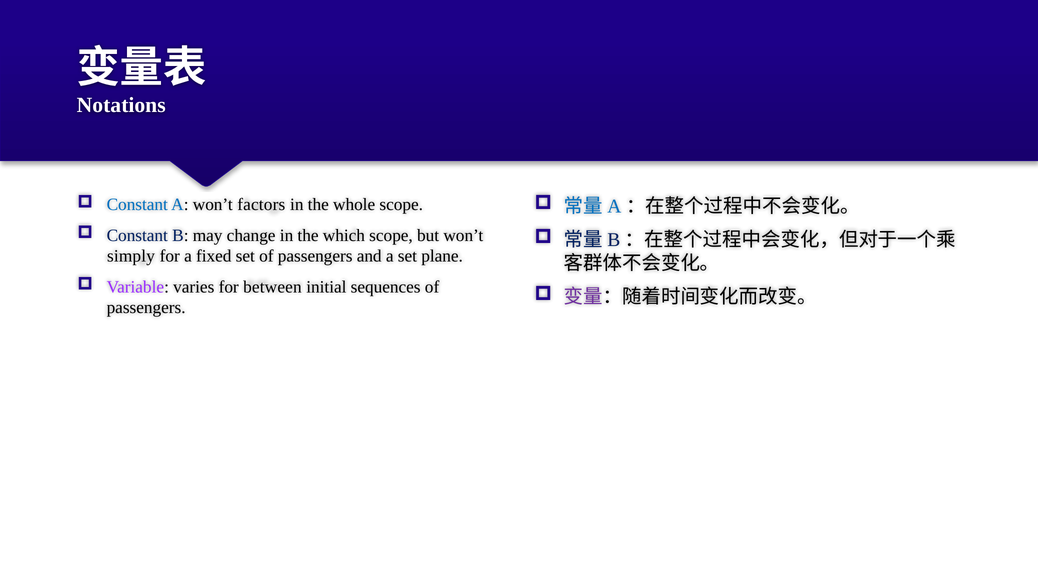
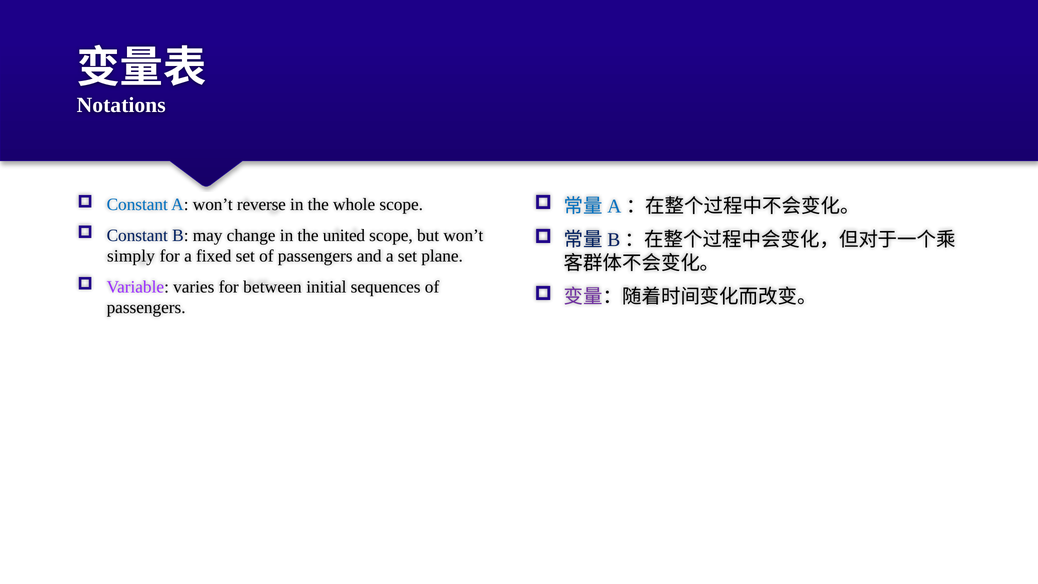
factors: factors -> reverse
which: which -> united
